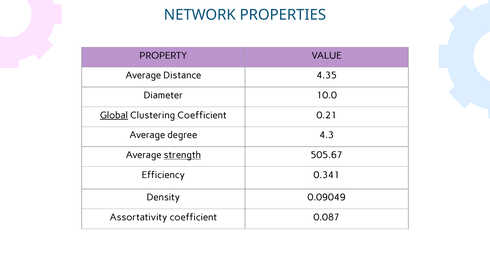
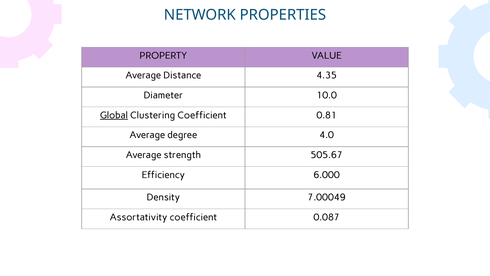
0.21: 0.21 -> 0.81
4.3: 4.3 -> 4.0
strength underline: present -> none
0.341: 0.341 -> 6.000
0.09049: 0.09049 -> 7.00049
